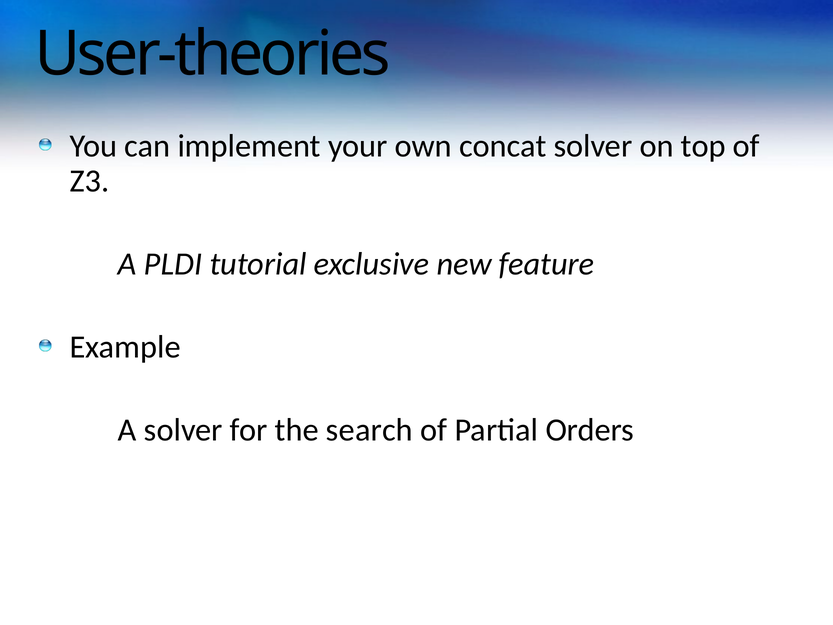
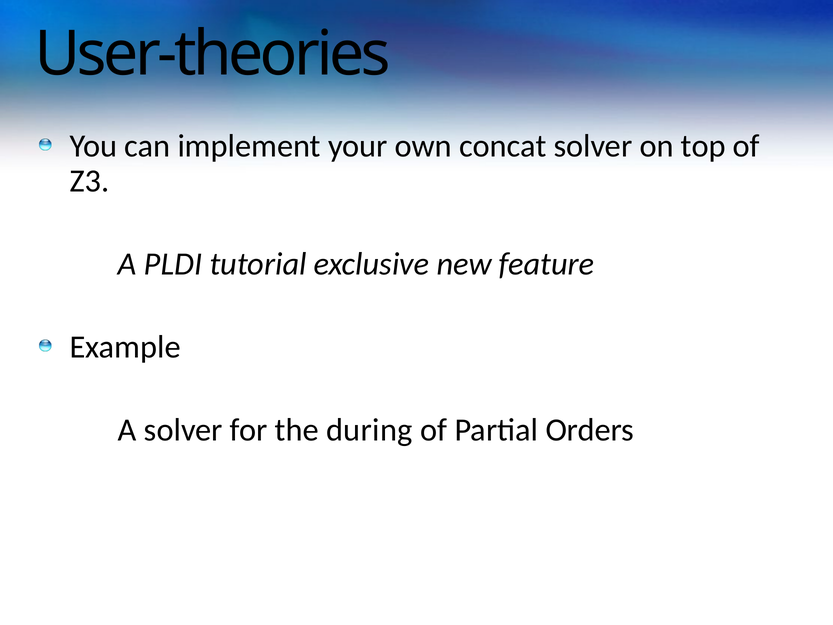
search: search -> during
